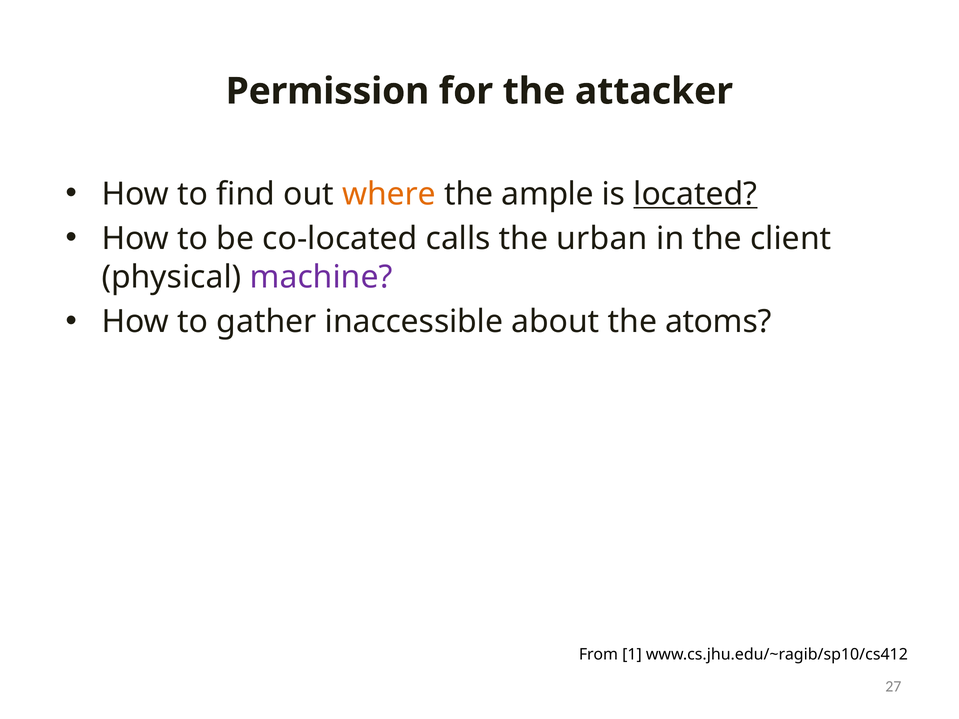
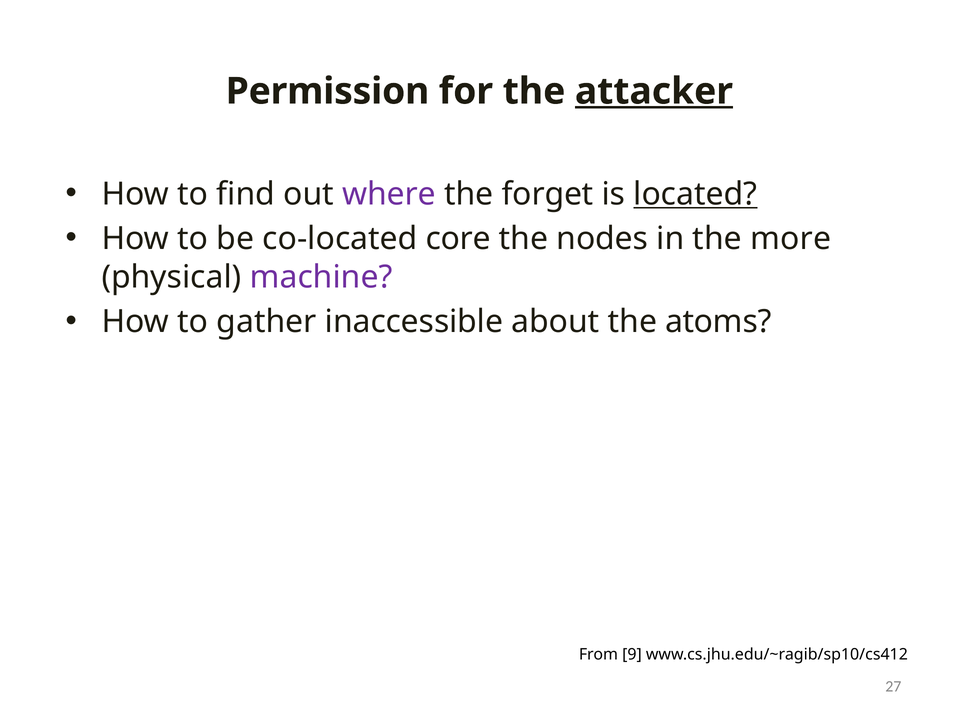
attacker underline: none -> present
where colour: orange -> purple
ample: ample -> forget
calls: calls -> core
urban: urban -> nodes
client: client -> more
1: 1 -> 9
